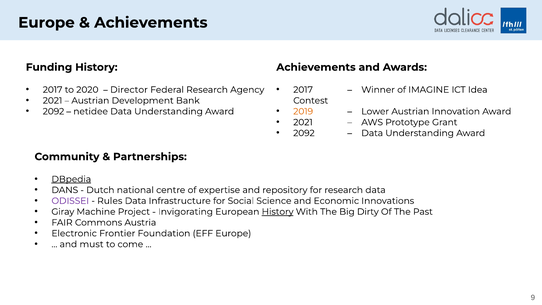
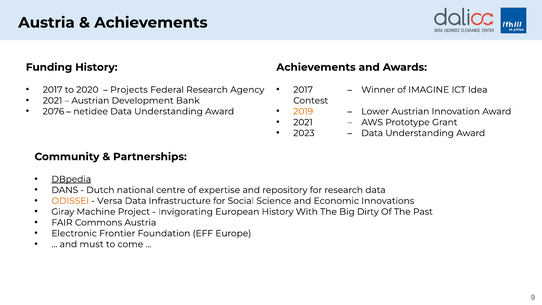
Europe at (46, 23): Europe -> Austria
Director: Director -> Projects
2092 at (53, 111): 2092 -> 2076
2092 at (304, 133): 2092 -> 2023
ODISSEI colour: purple -> orange
Rules: Rules -> Versa
History at (278, 212) underline: present -> none
